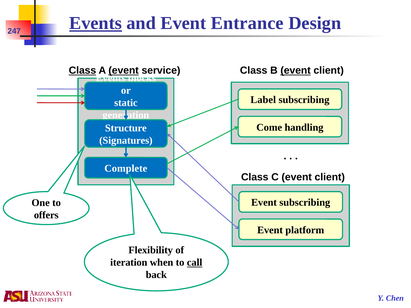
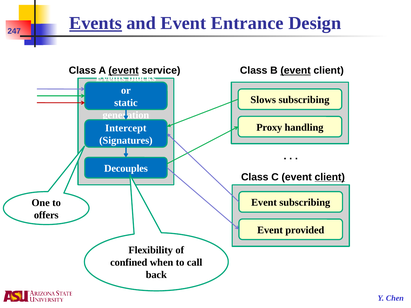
Class at (82, 71) underline: present -> none
Label: Label -> Slows
Come: Come -> Proxy
Structure: Structure -> Intercept
Complete: Complete -> Decouples
client at (330, 177) underline: none -> present
platform: platform -> provided
iteration: iteration -> confined
call underline: present -> none
